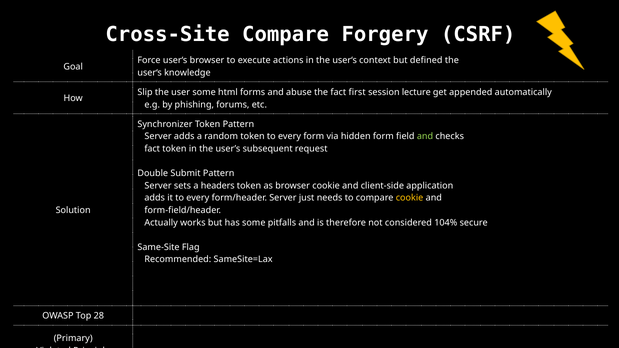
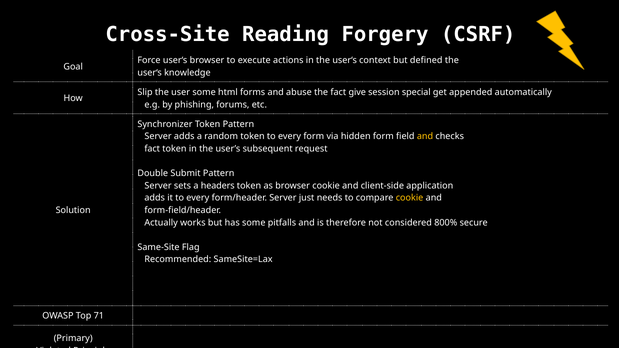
Cross-Site Compare: Compare -> Reading
first: first -> give
lecture: lecture -> special
and at (425, 137) colour: light green -> yellow
104%: 104% -> 800%
28: 28 -> 71
